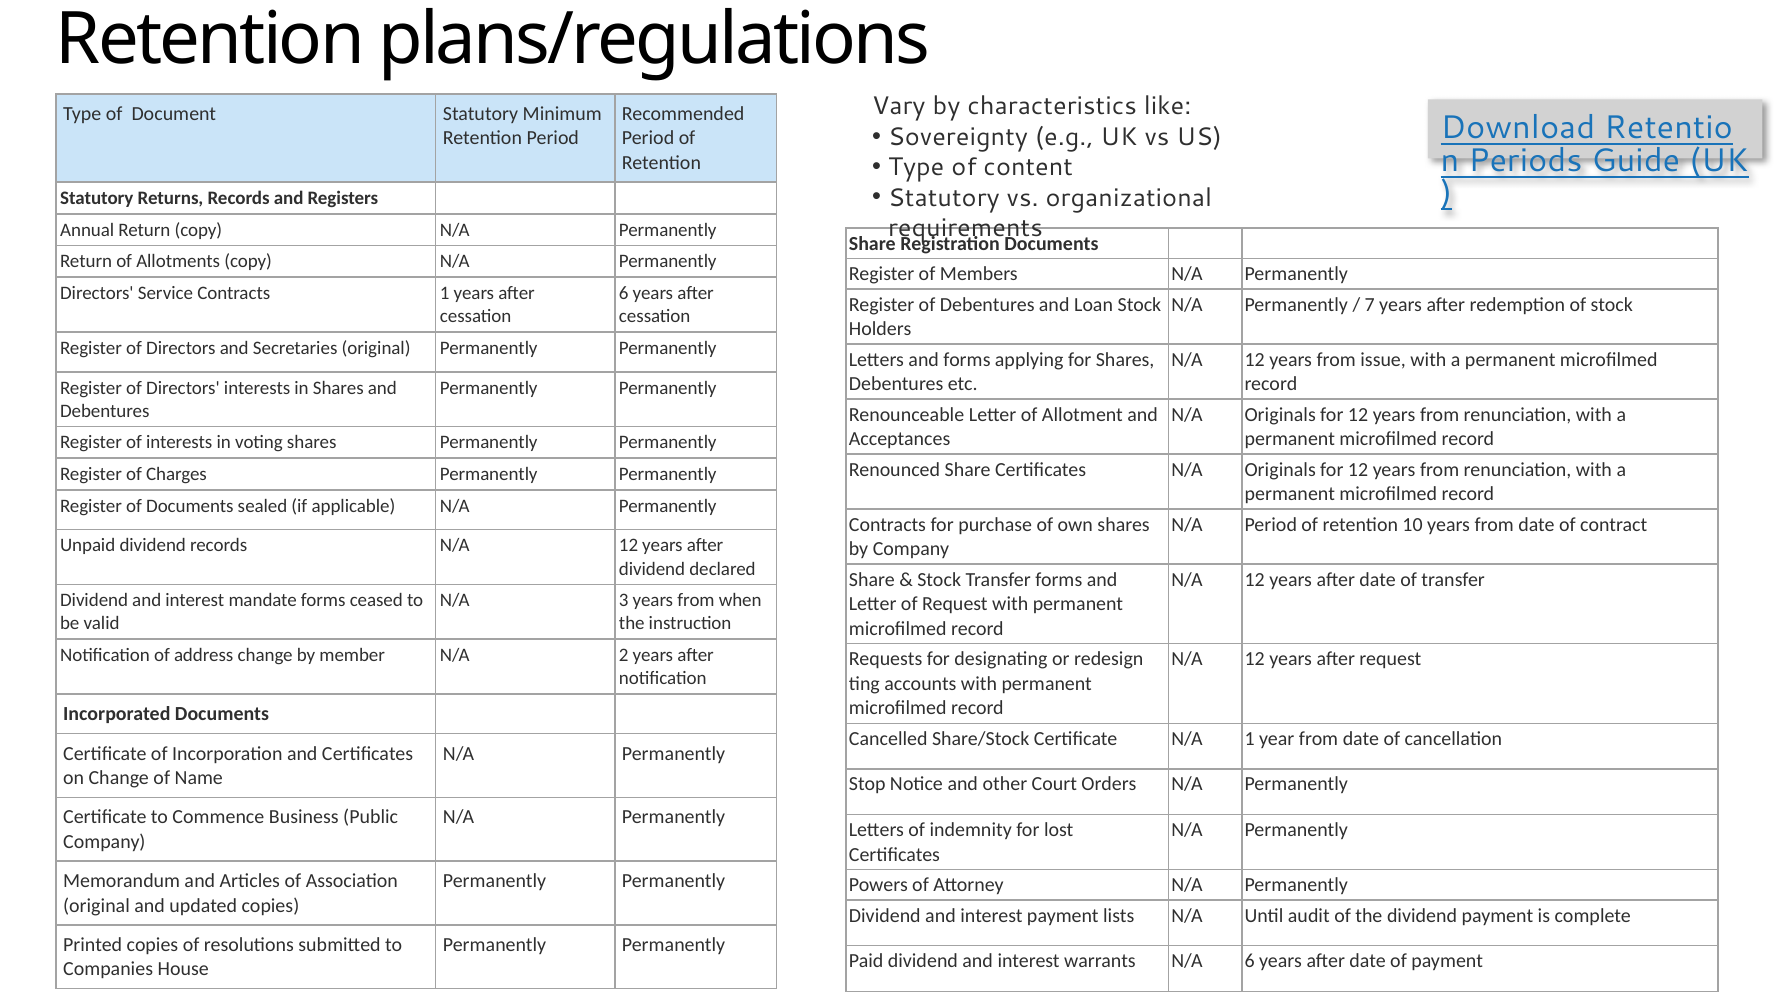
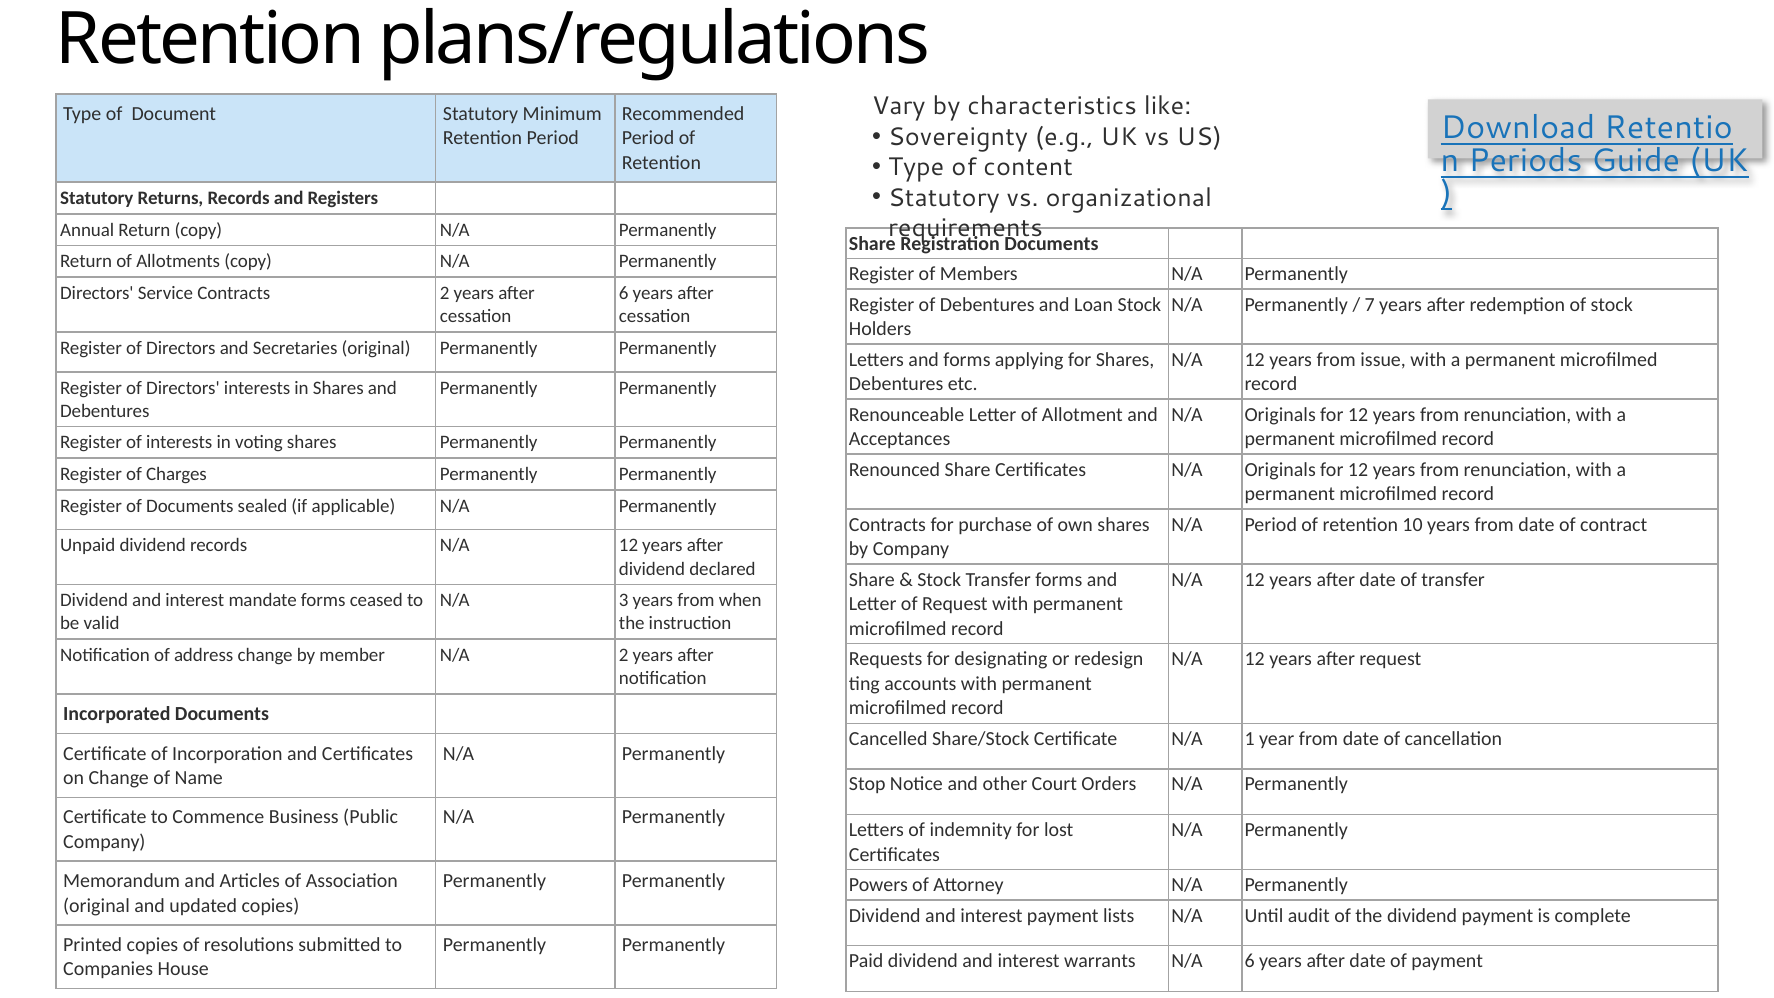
Contracts 1: 1 -> 2
